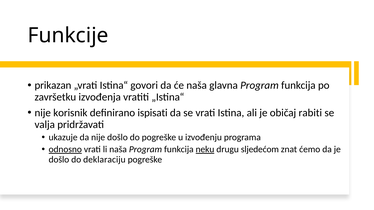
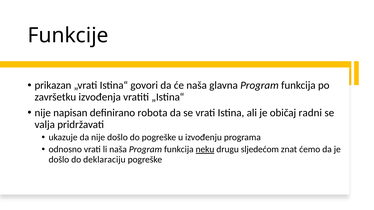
korisnik: korisnik -> napisan
ispisati: ispisati -> robota
rabiti: rabiti -> radni
odnosno underline: present -> none
